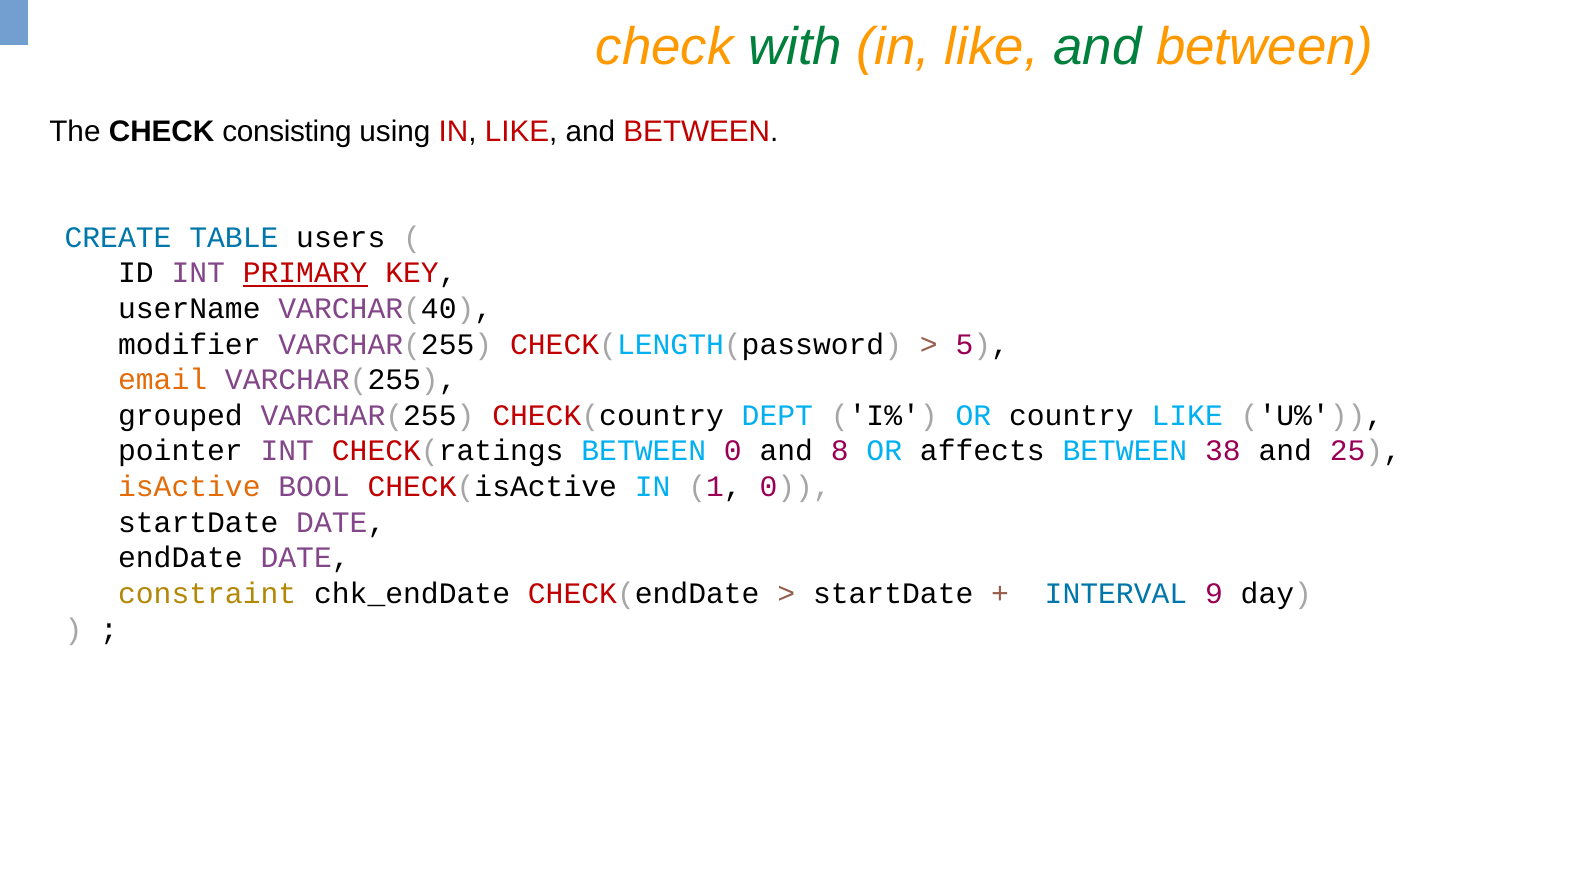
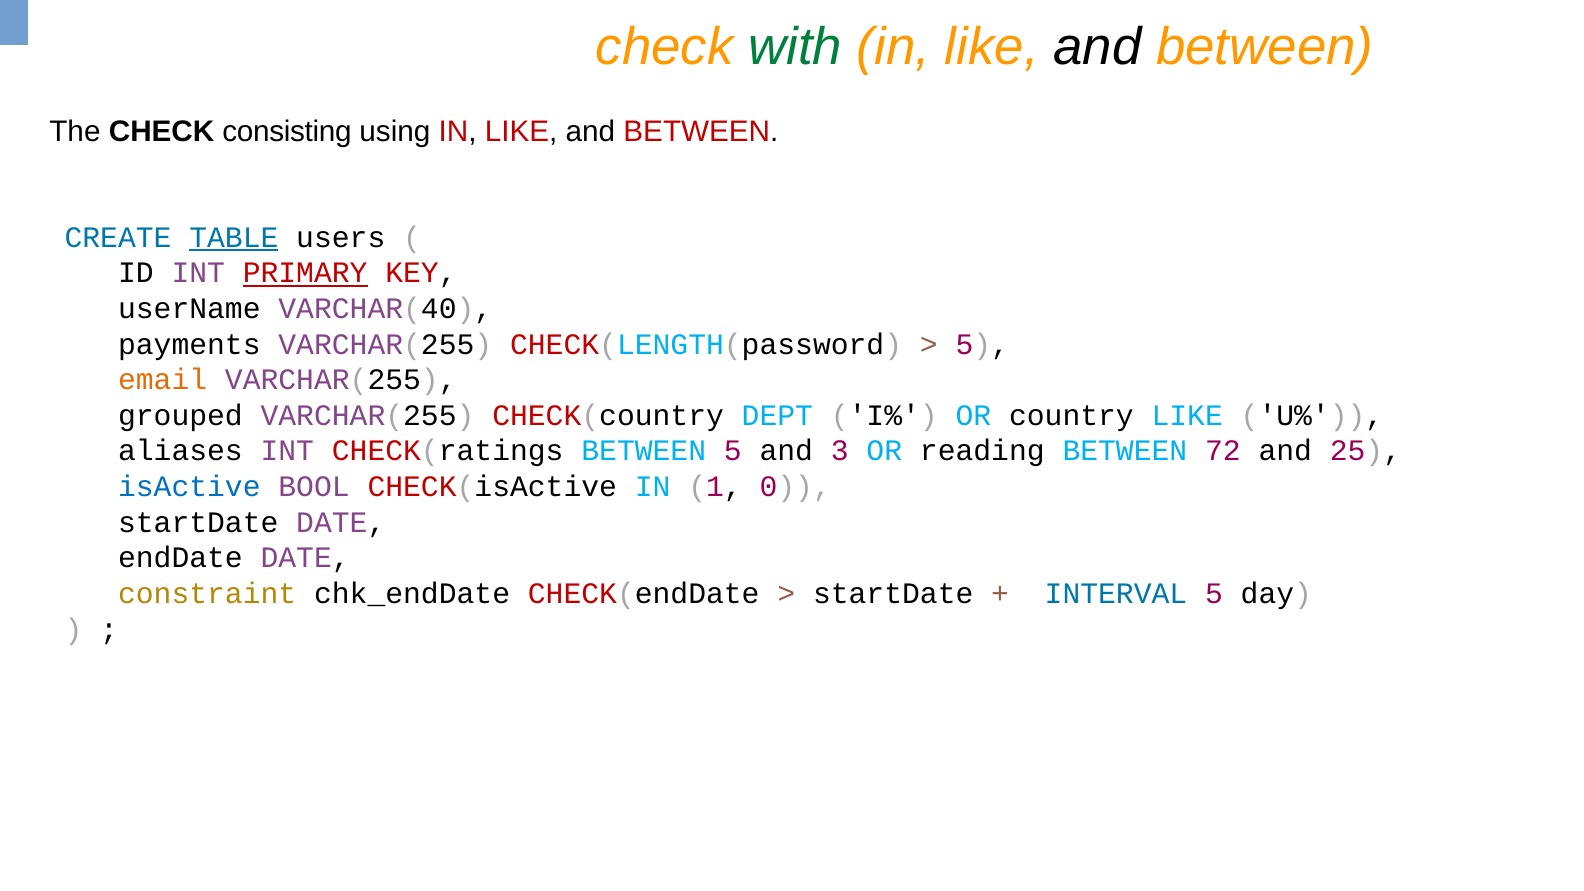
and at (1097, 47) colour: green -> black
TABLE underline: none -> present
modifier: modifier -> payments
pointer: pointer -> aliases
BETWEEN 0: 0 -> 5
8: 8 -> 3
affects: affects -> reading
38: 38 -> 72
isActive colour: orange -> blue
INTERVAL 9: 9 -> 5
